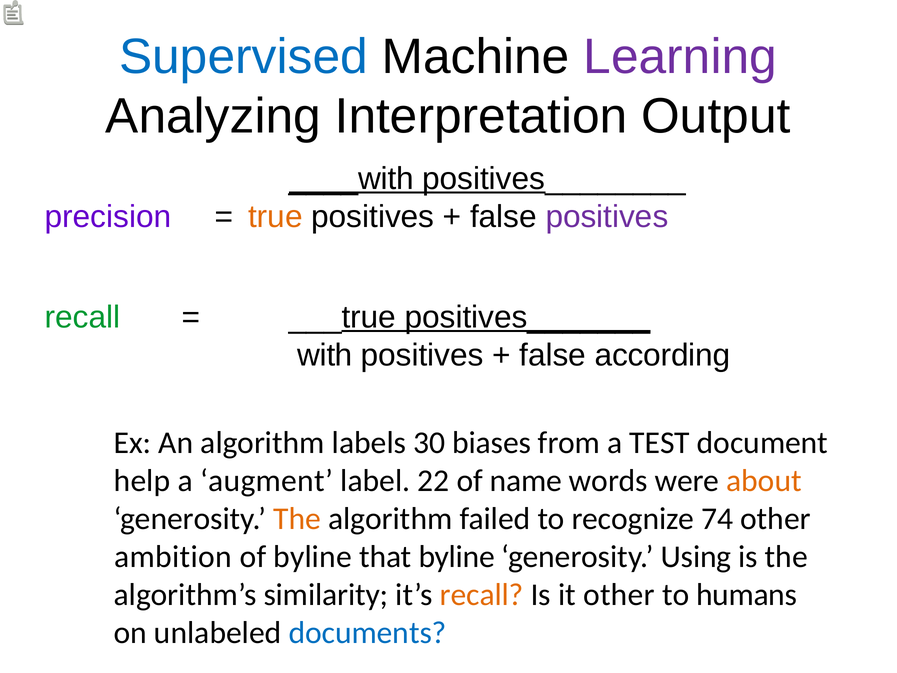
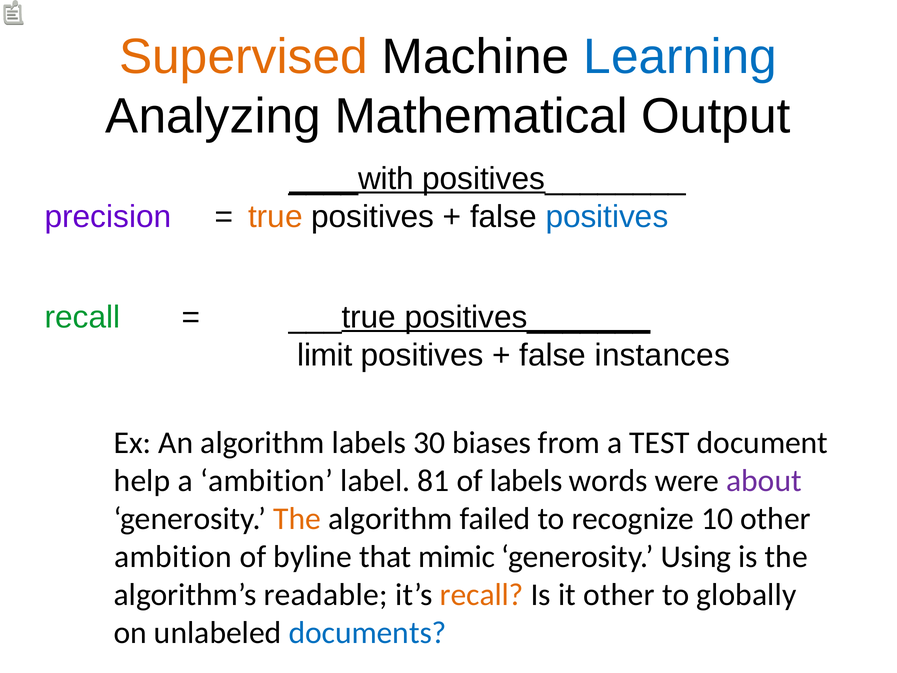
Supervised colour: blue -> orange
Learning colour: purple -> blue
Interpretation: Interpretation -> Mathematical
positives at (607, 217) colour: purple -> blue
with: with -> limit
according: according -> instances
a augment: augment -> ambition
22: 22 -> 81
of name: name -> labels
about colour: orange -> purple
74: 74 -> 10
that byline: byline -> mimic
similarity: similarity -> readable
humans: humans -> globally
